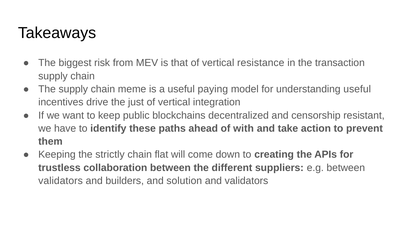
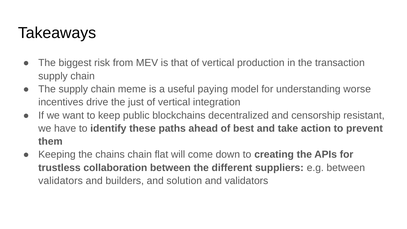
resistance: resistance -> production
understanding useful: useful -> worse
with: with -> best
strictly: strictly -> chains
